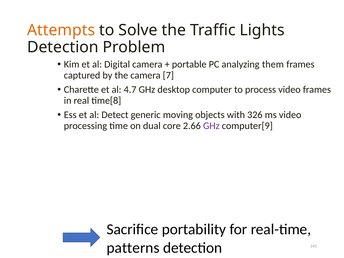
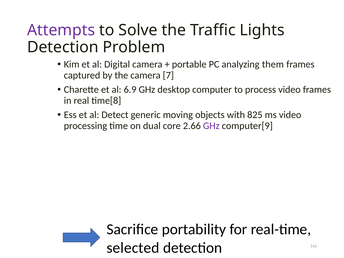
Attempts colour: orange -> purple
4.7: 4.7 -> 6.9
326: 326 -> 825
patterns: patterns -> selected
